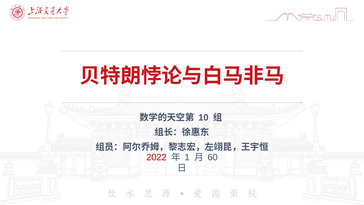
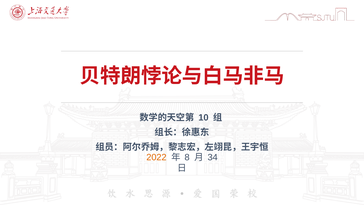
2022 colour: red -> orange
1: 1 -> 8
60: 60 -> 34
